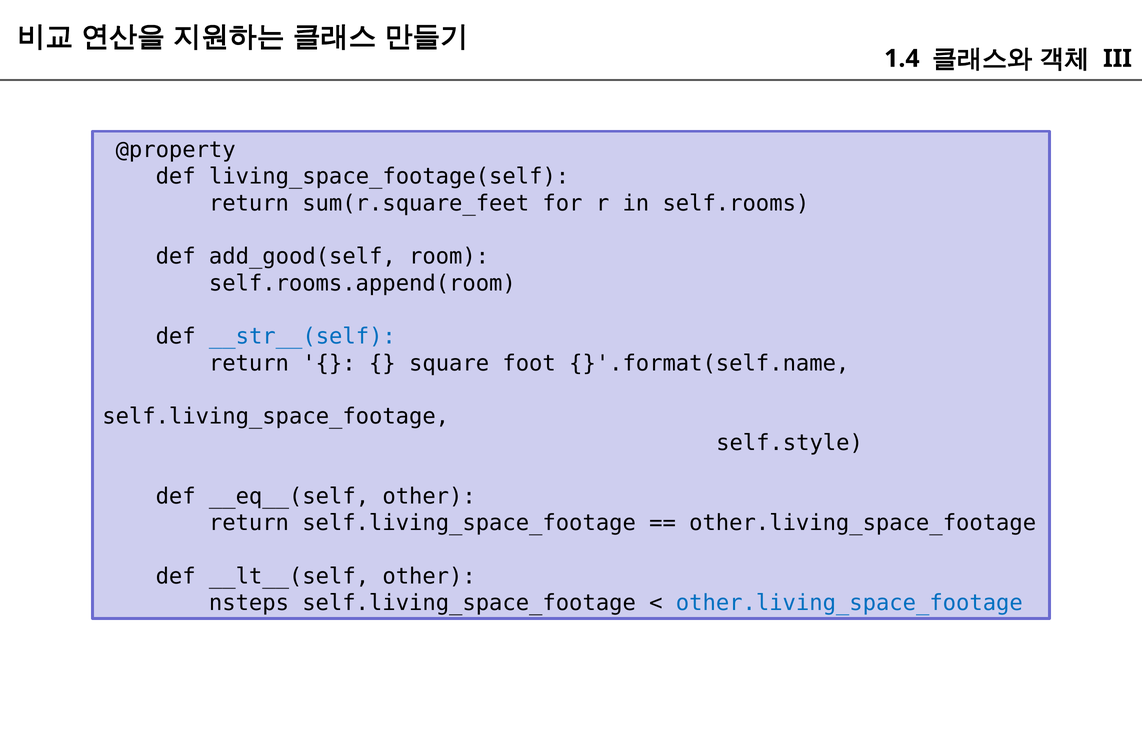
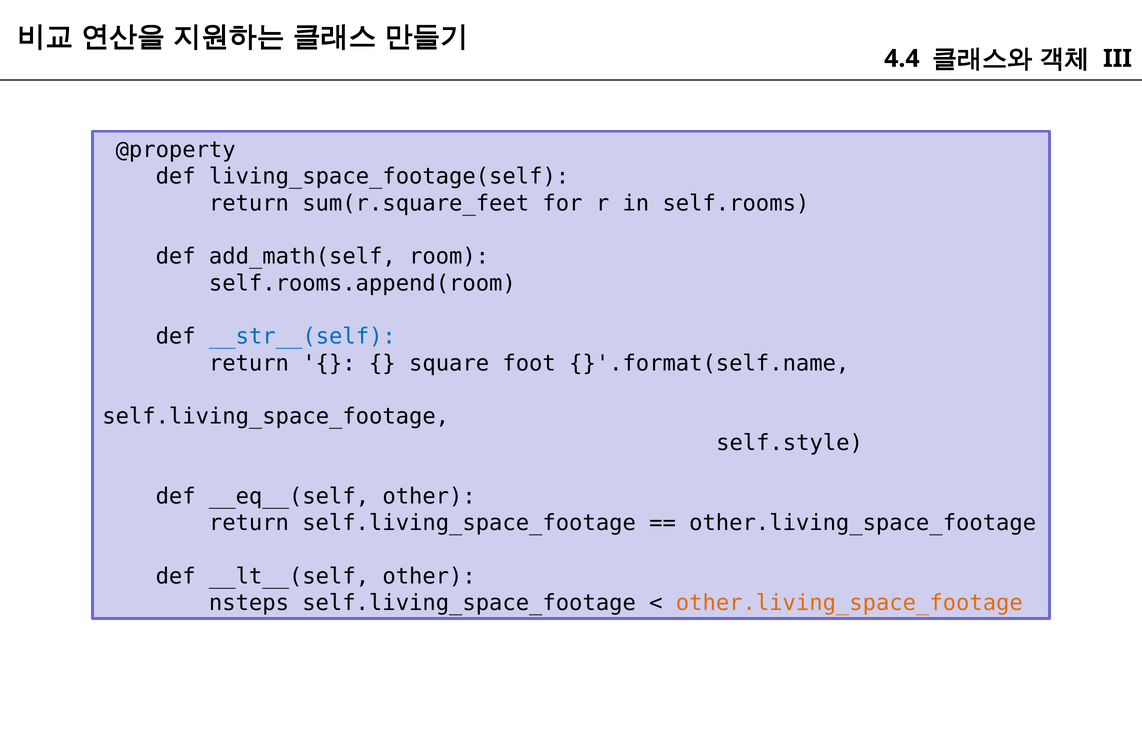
1.4: 1.4 -> 4.4
add_good(self: add_good(self -> add_math(self
other.living_space_footage at (849, 603) colour: blue -> orange
